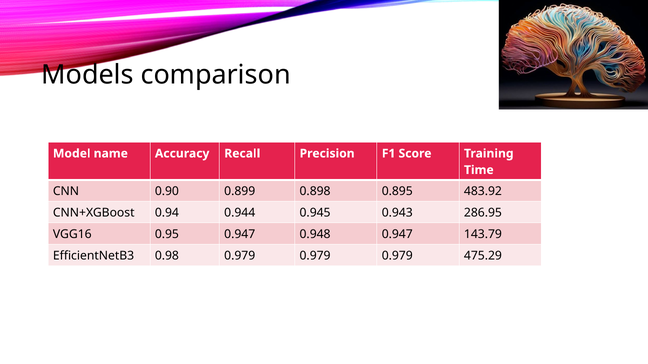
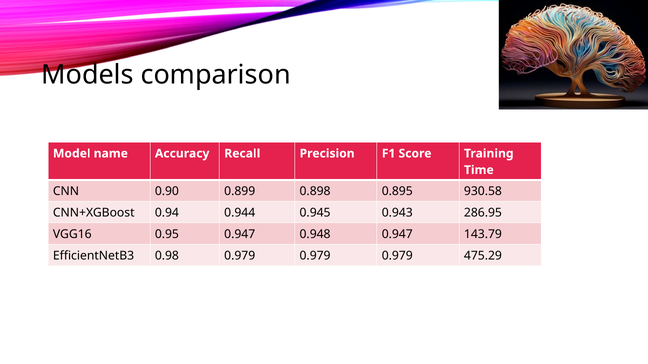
483.92: 483.92 -> 930.58
